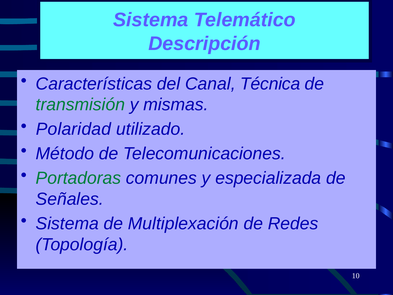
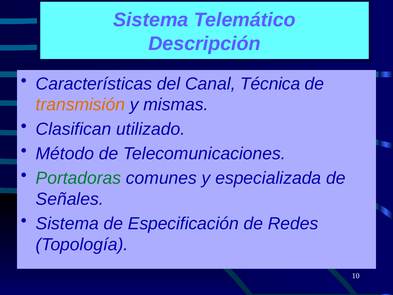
transmisión colour: green -> orange
Polaridad: Polaridad -> Clasifican
Multiplexación: Multiplexación -> Especificación
